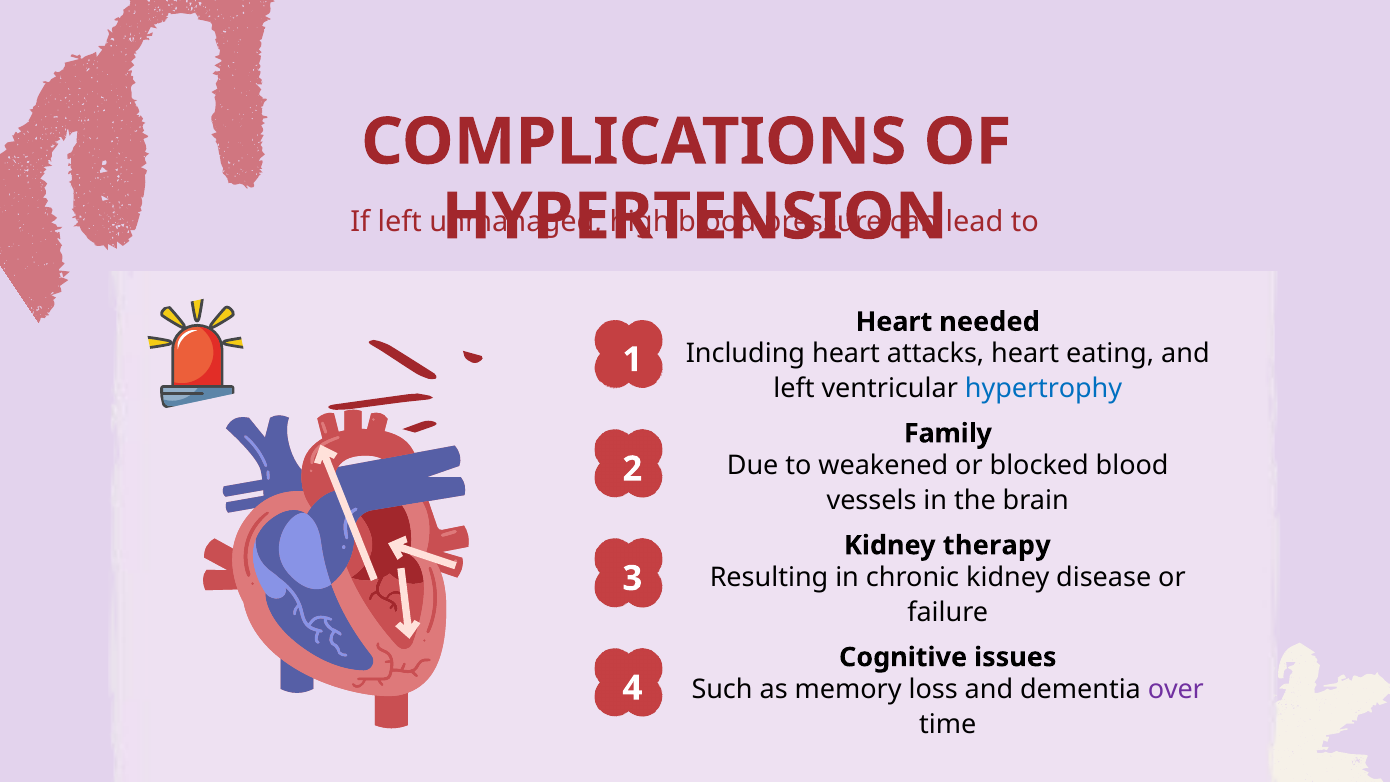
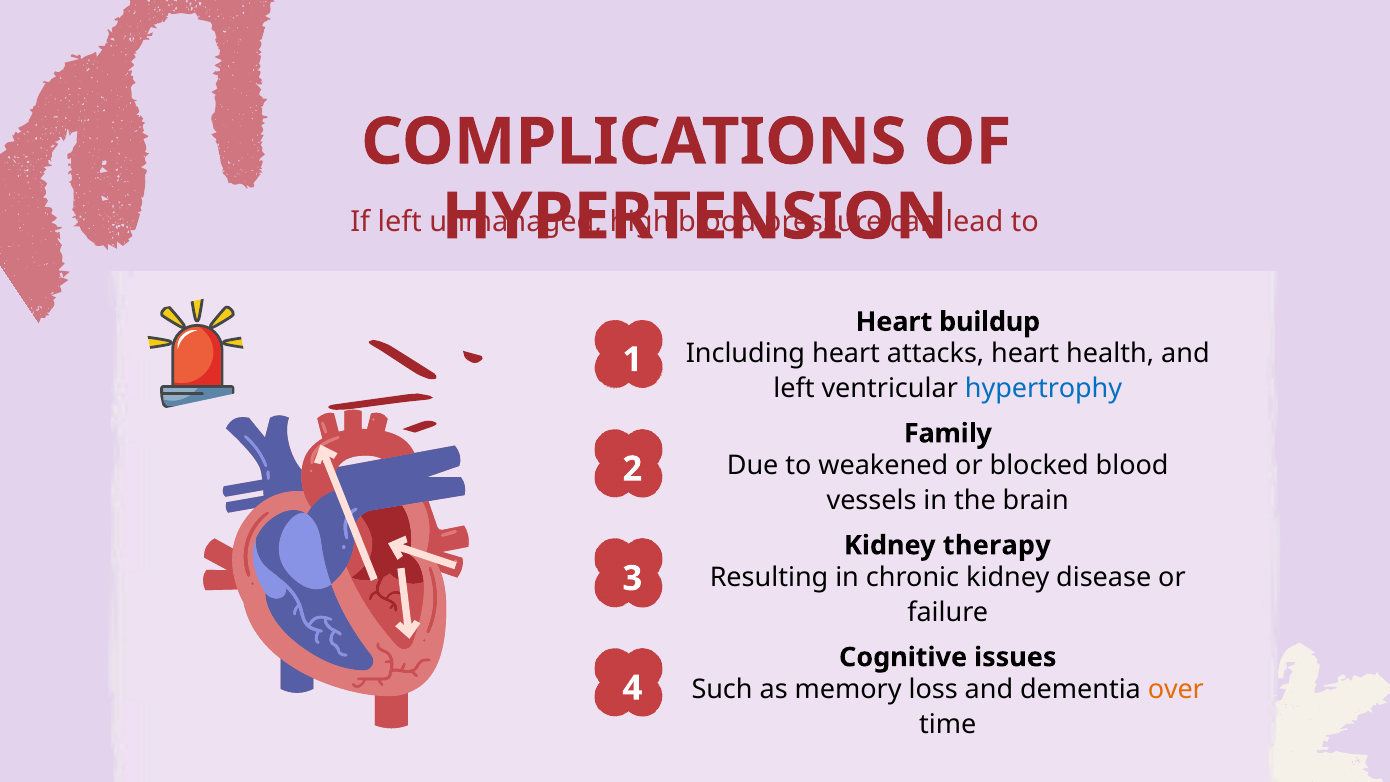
needed: needed -> buildup
eating: eating -> health
over colour: purple -> orange
